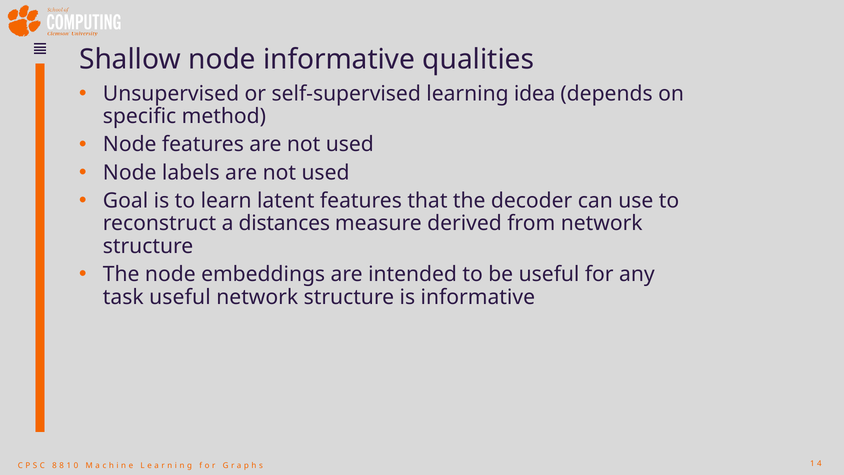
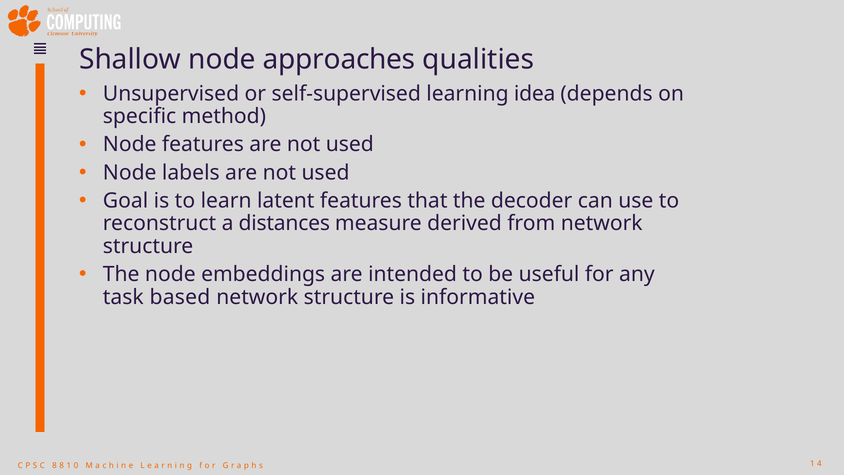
node informative: informative -> approaches
task useful: useful -> based
